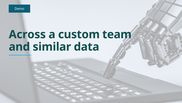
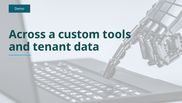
team: team -> tools
similar: similar -> tenant
